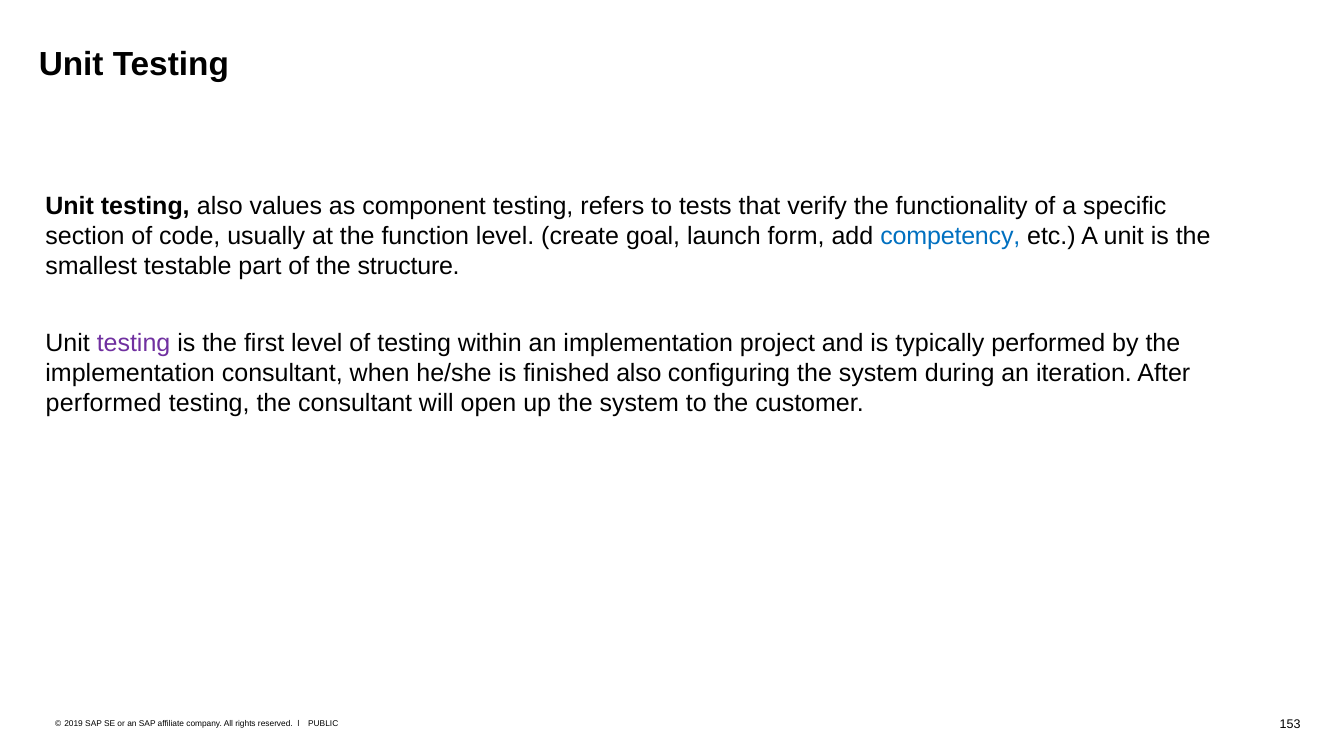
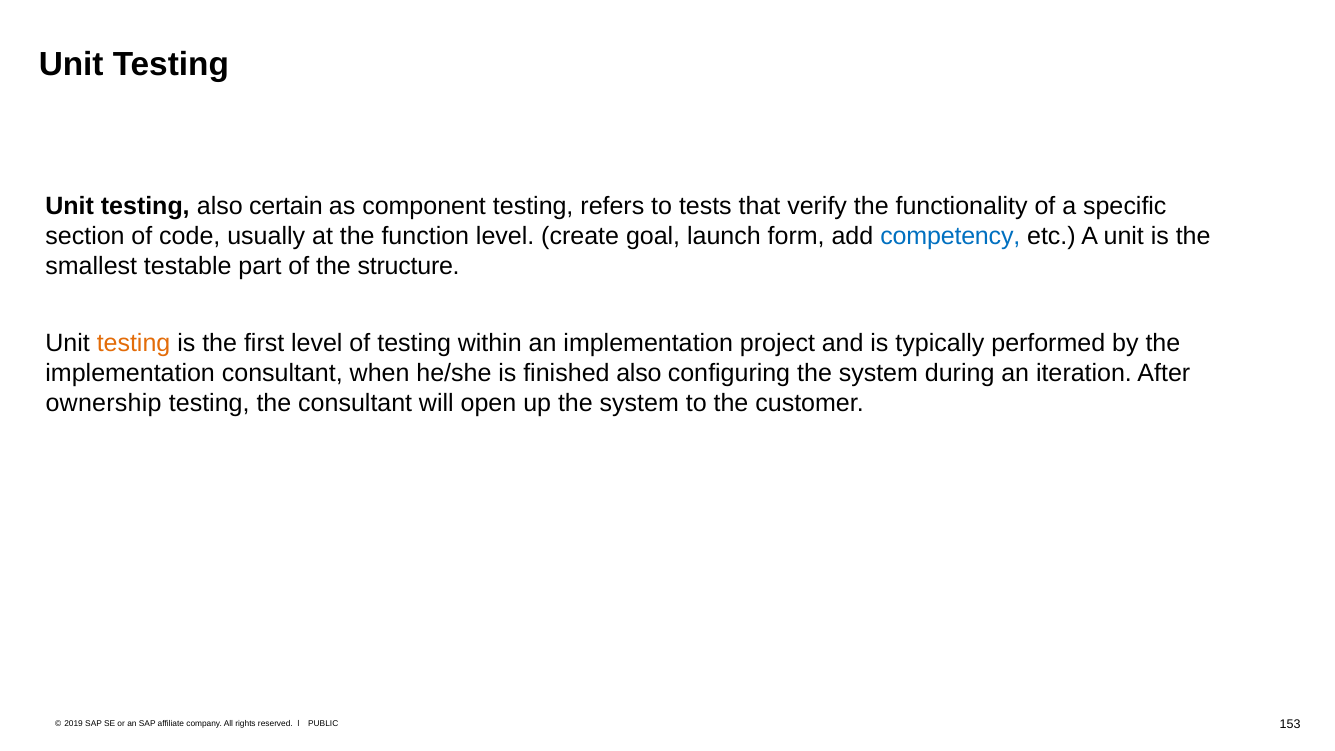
values: values -> certain
testing at (134, 343) colour: purple -> orange
performed at (104, 403): performed -> ownership
